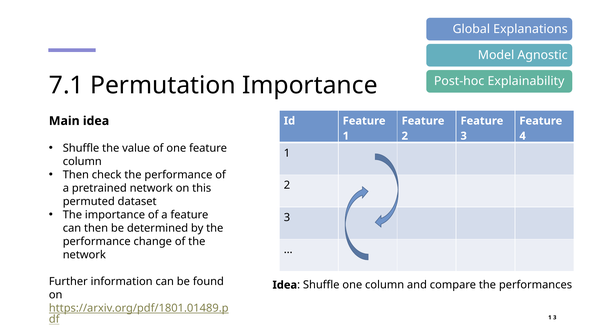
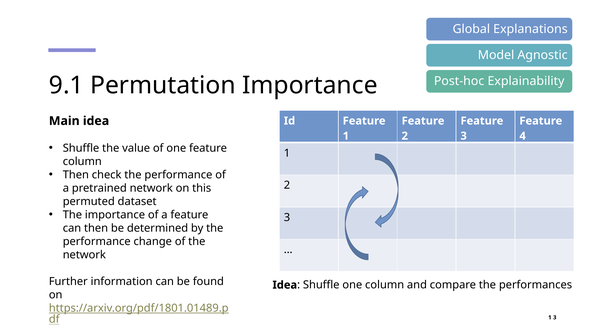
7.1: 7.1 -> 9.1
